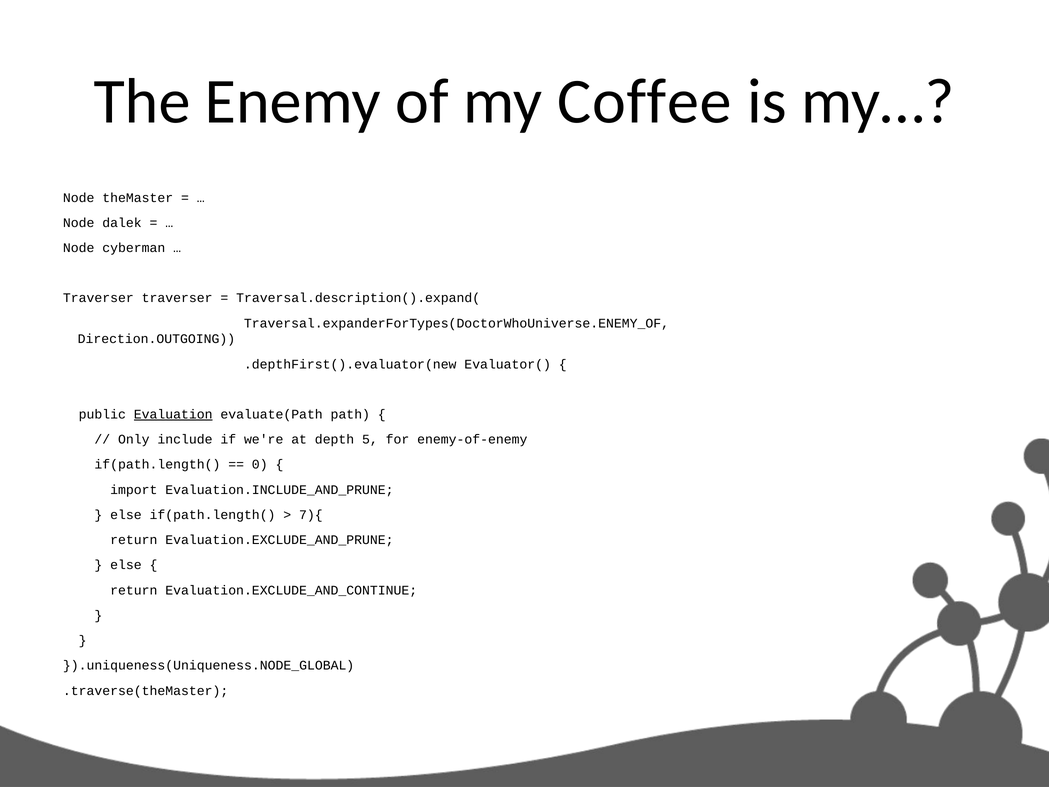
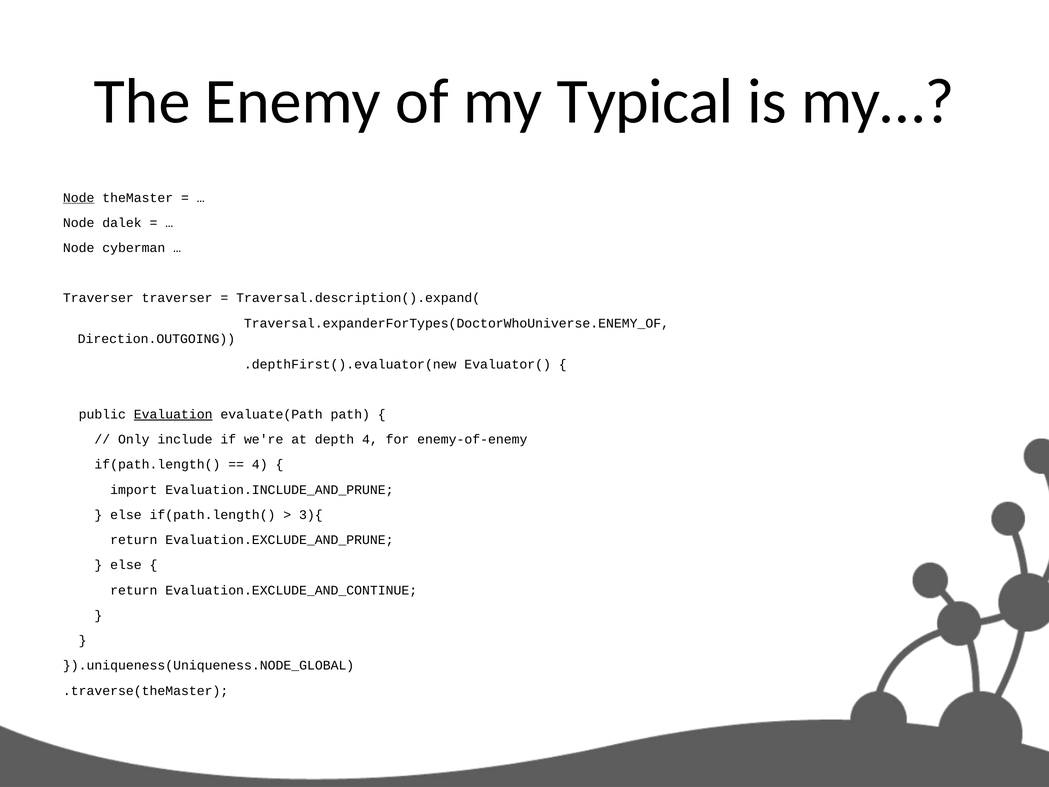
Coffee: Coffee -> Typical
Node at (79, 198) underline: none -> present
depth 5: 5 -> 4
0 at (260, 464): 0 -> 4
7){: 7){ -> 3){
